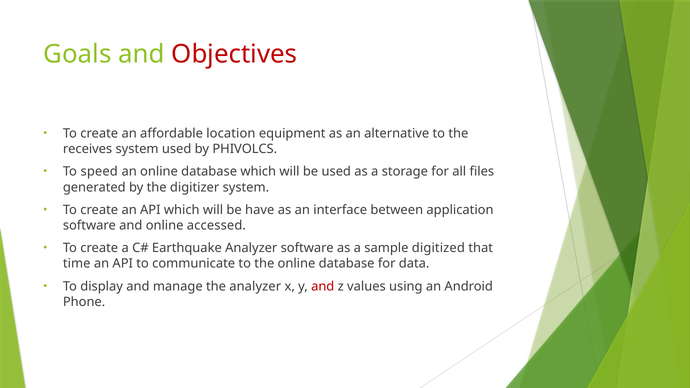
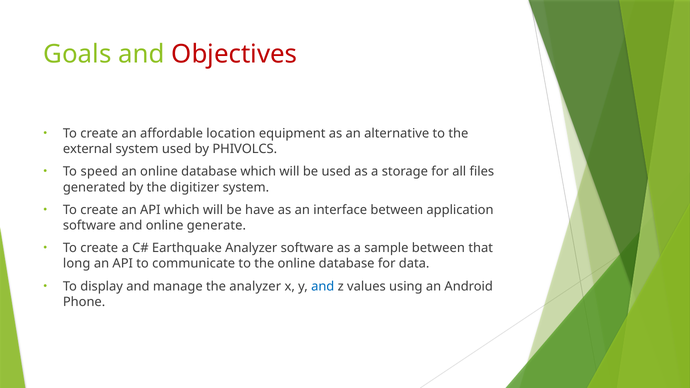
receives: receives -> external
accessed: accessed -> generate
sample digitized: digitized -> between
time: time -> long
and at (323, 287) colour: red -> blue
